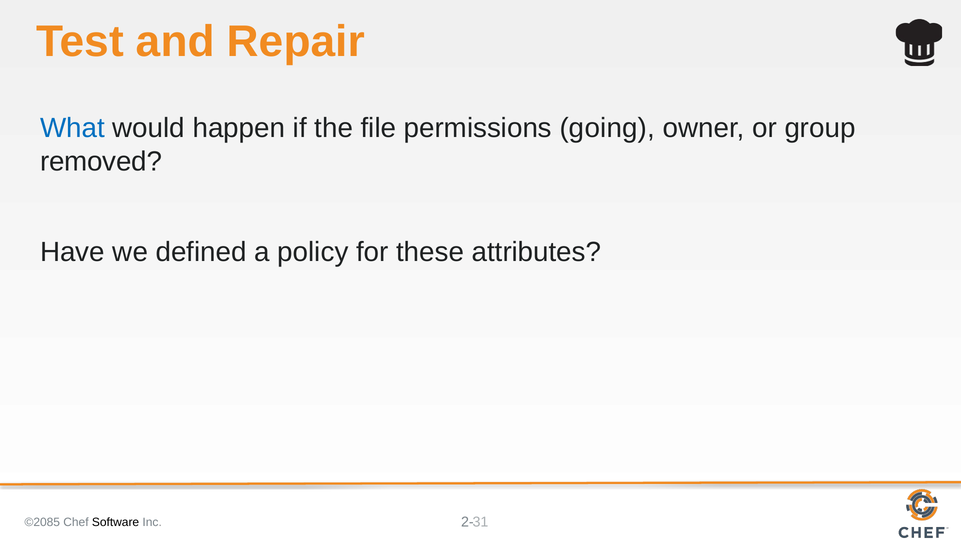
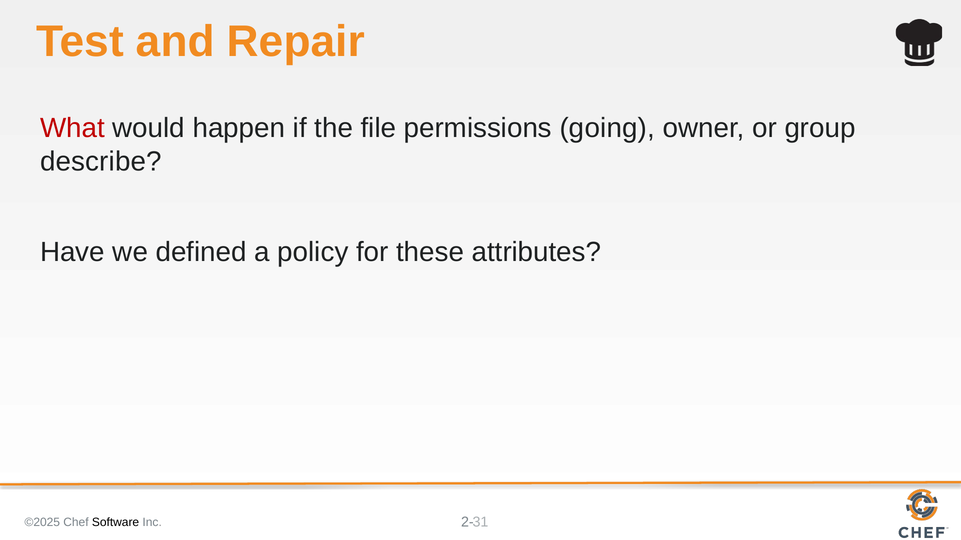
What colour: blue -> red
removed: removed -> describe
©2085: ©2085 -> ©2025
